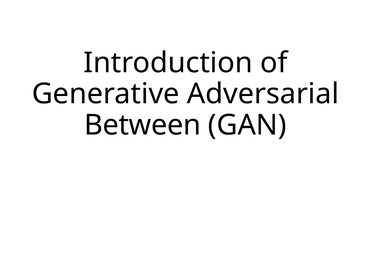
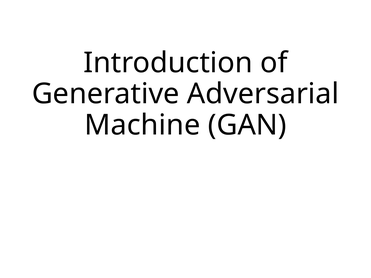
Between: Between -> Machine
